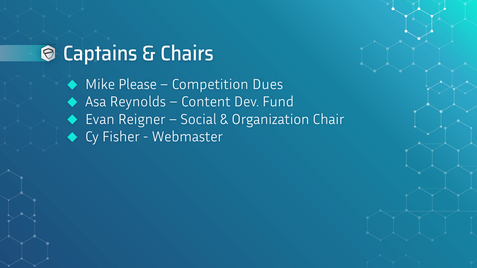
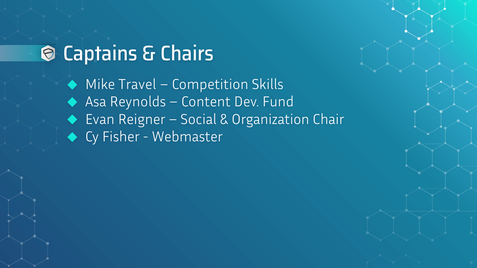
Please: Please -> Travel
Dues: Dues -> Skills
